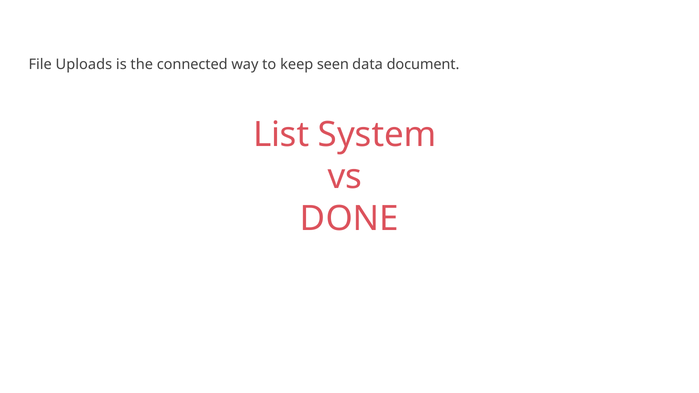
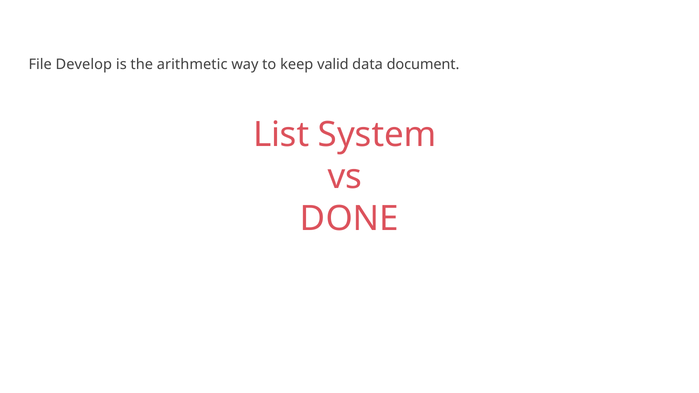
Uploads: Uploads -> Develop
connected: connected -> arithmetic
seen: seen -> valid
